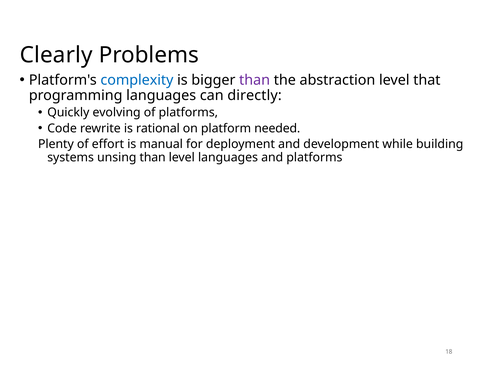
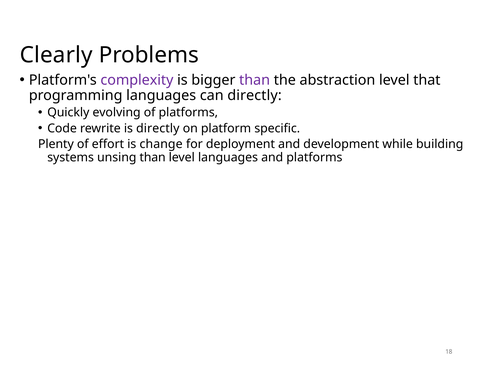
complexity colour: blue -> purple
is rational: rational -> directly
needed: needed -> specific
manual: manual -> change
